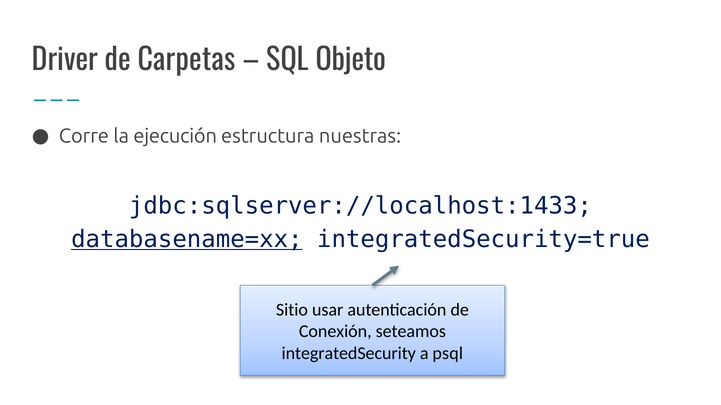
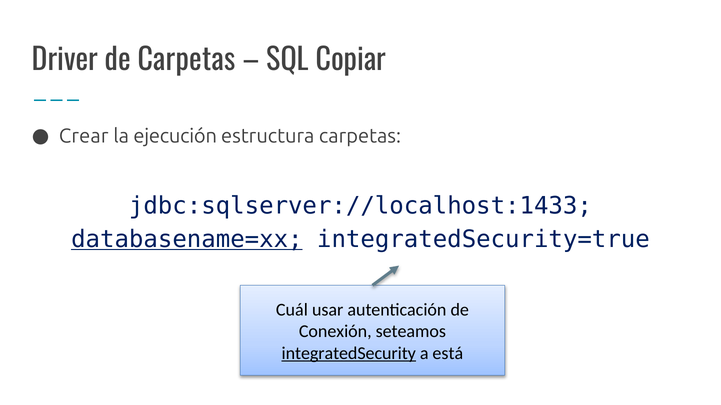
Objeto: Objeto -> Copiar
Corre: Corre -> Crear
estructura nuestras: nuestras -> carpetas
Sitio: Sitio -> Cuál
integratedSecurity underline: none -> present
psql: psql -> está
